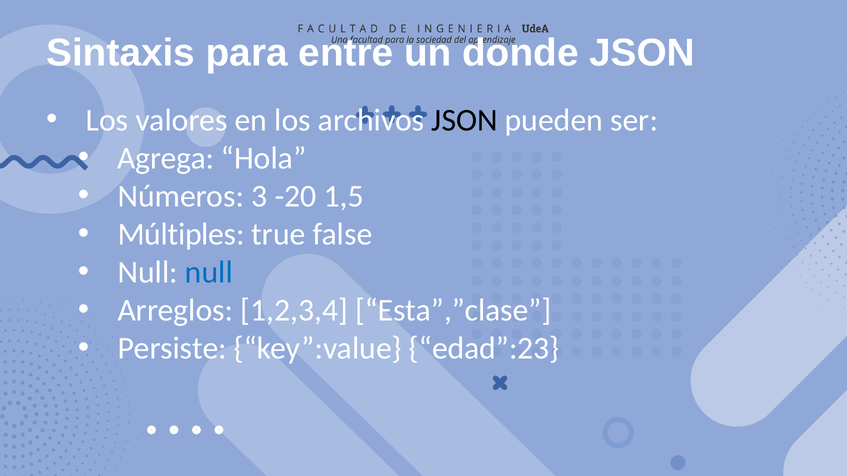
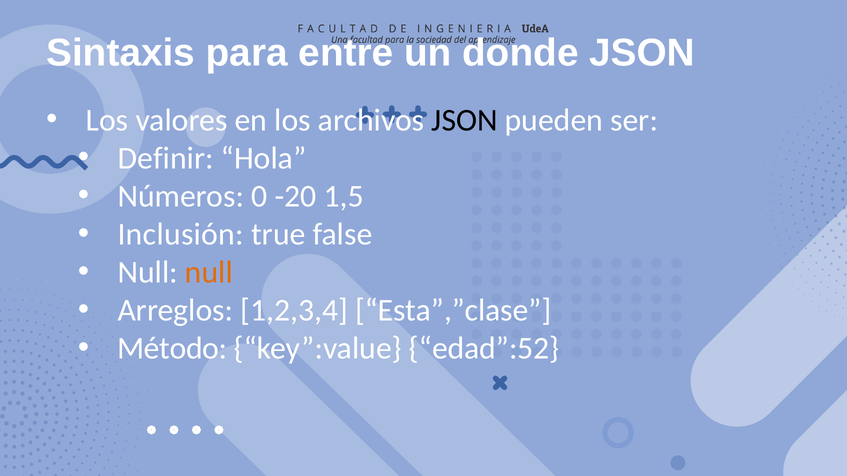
Agrega: Agrega -> Definir
3: 3 -> 0
Múltiples: Múltiples -> Inclusión
null at (209, 273) colour: blue -> orange
Persiste: Persiste -> Método
edad”:23: edad”:23 -> edad”:52
